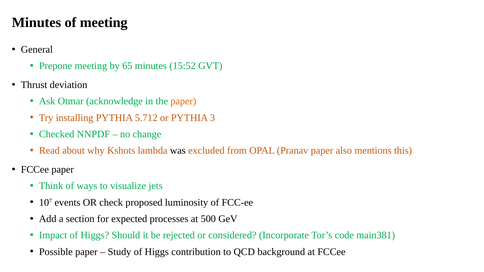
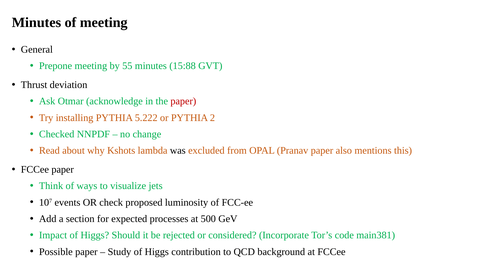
65: 65 -> 55
15:52: 15:52 -> 15:88
paper at (183, 101) colour: orange -> red
5.712: 5.712 -> 5.222
3: 3 -> 2
